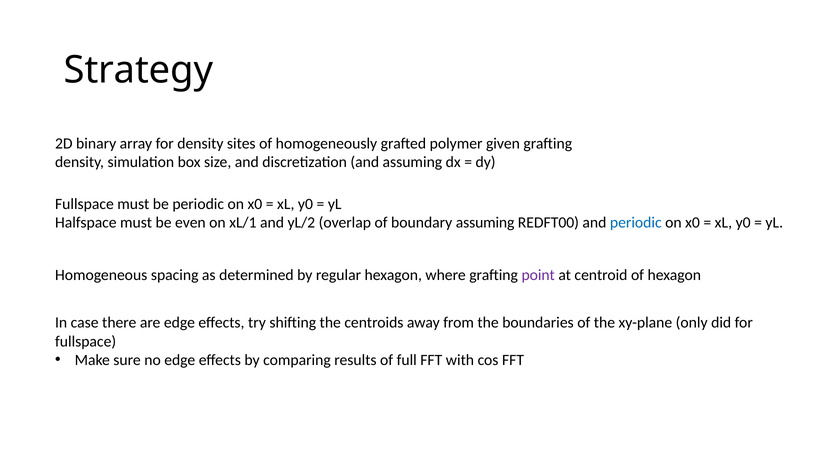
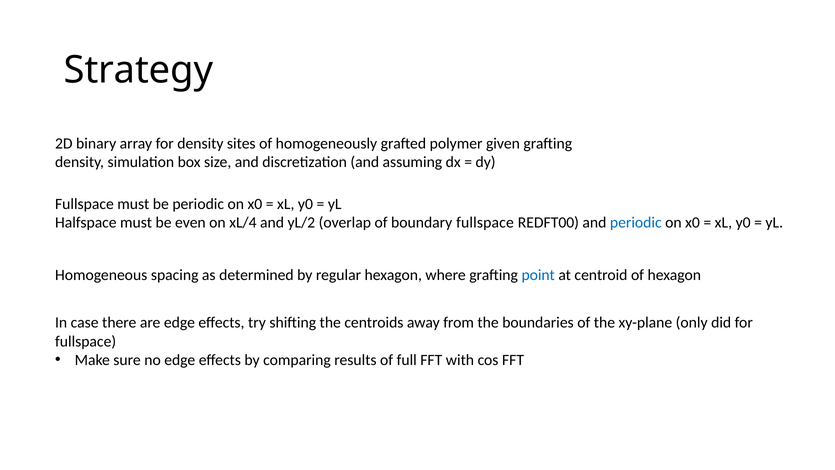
xL/1: xL/1 -> xL/4
boundary assuming: assuming -> fullspace
point colour: purple -> blue
